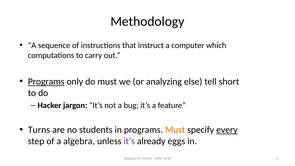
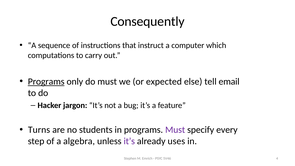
Methodology: Methodology -> Consequently
analyzing: analyzing -> expected
short: short -> email
Must at (175, 130) colour: orange -> purple
every underline: present -> none
eggs: eggs -> uses
